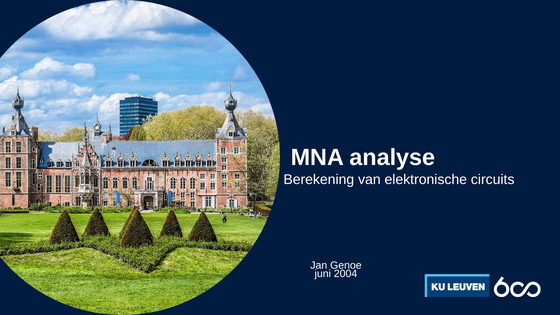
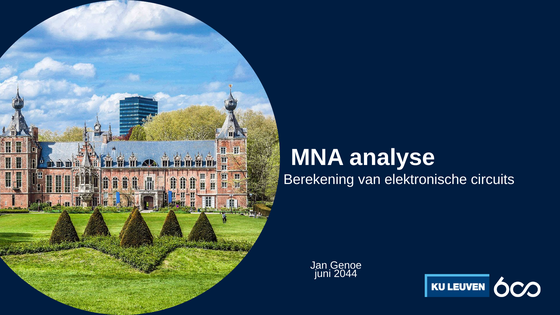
2004: 2004 -> 2044
